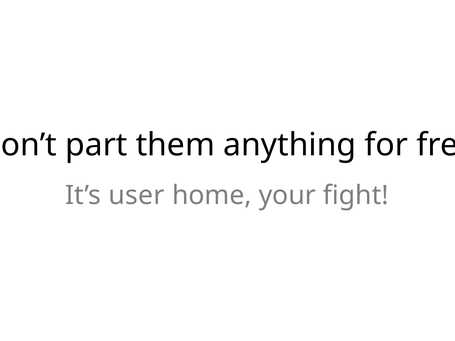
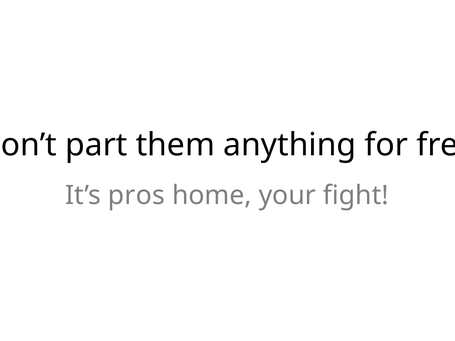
user: user -> pros
